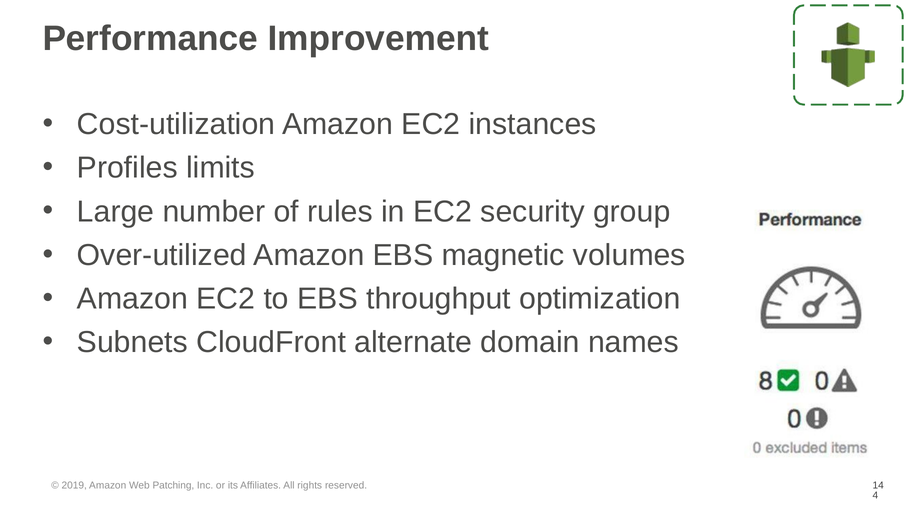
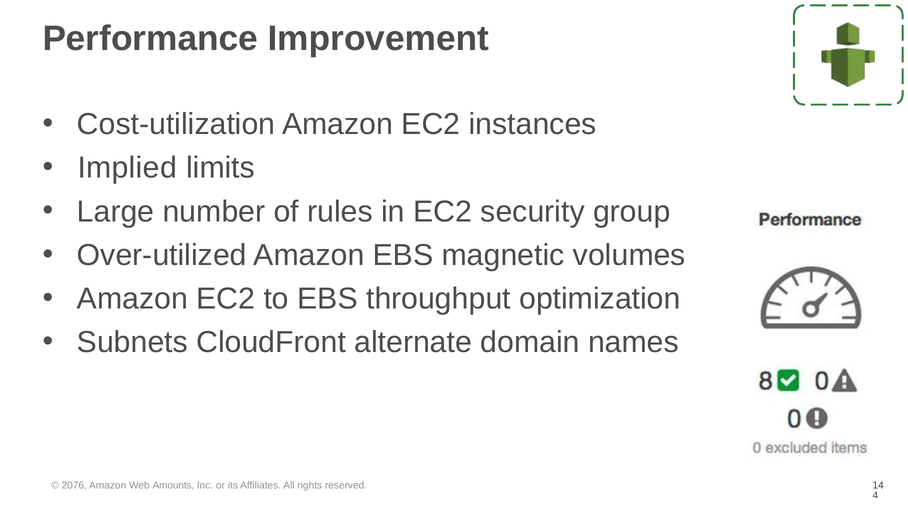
Profiles: Profiles -> Implied
2019: 2019 -> 2076
Patching: Patching -> Amounts
